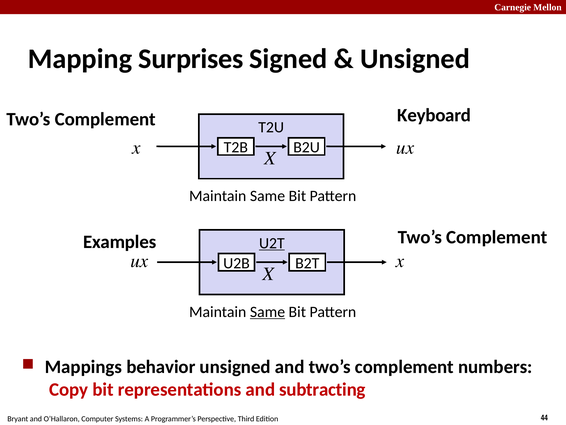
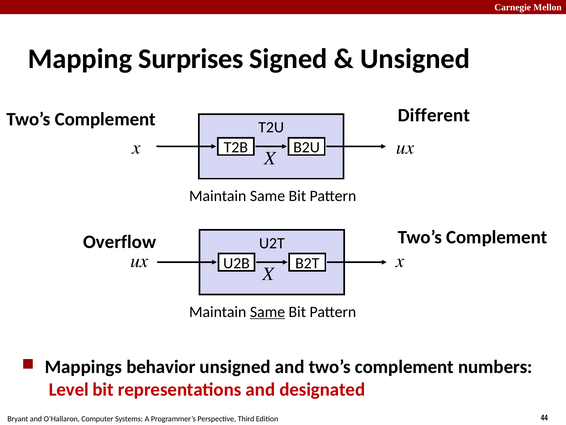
Keyboard: Keyboard -> Different
Examples: Examples -> Overflow
U2T underline: present -> none
Copy: Copy -> Level
subtracting: subtracting -> designated
